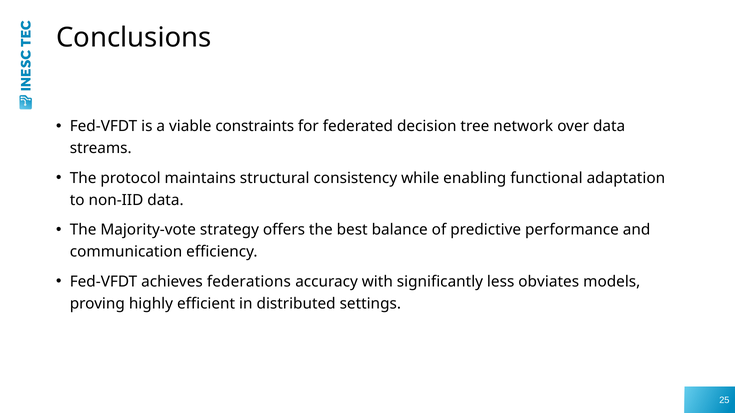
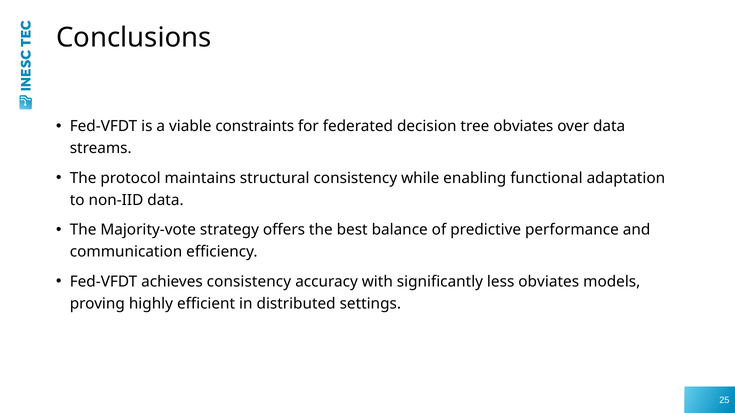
tree network: network -> obviates
achieves federations: federations -> consistency
